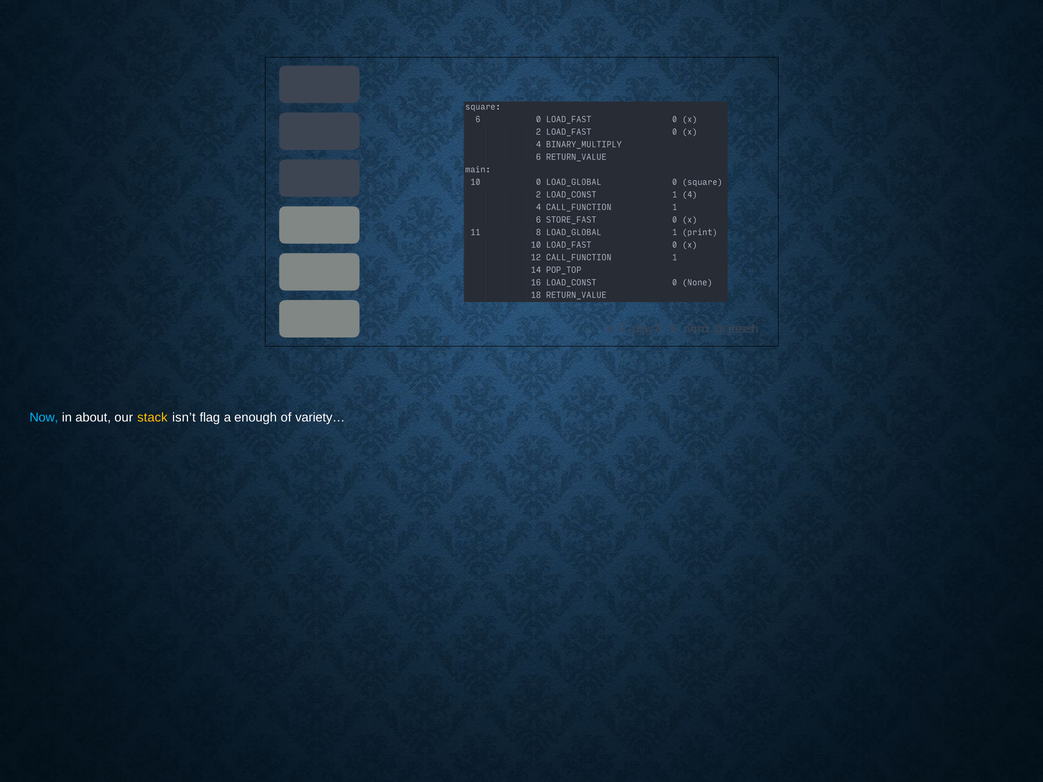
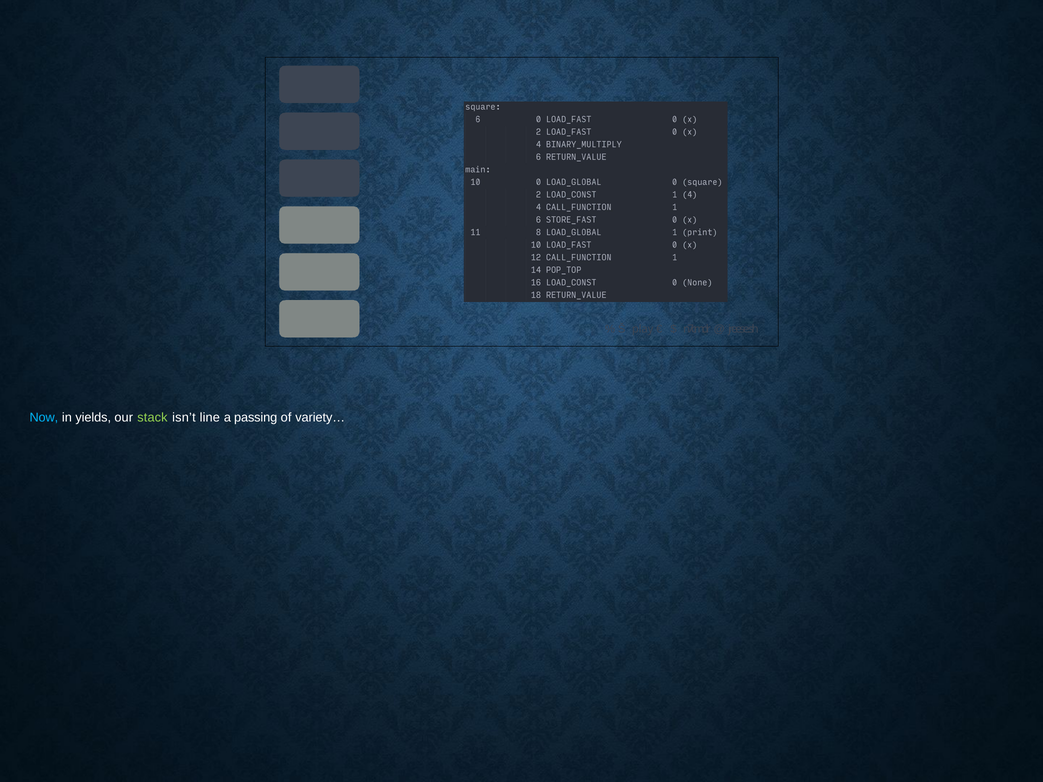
about: about -> yields
stack colour: yellow -> light green
flag: flag -> line
enough: enough -> passing
